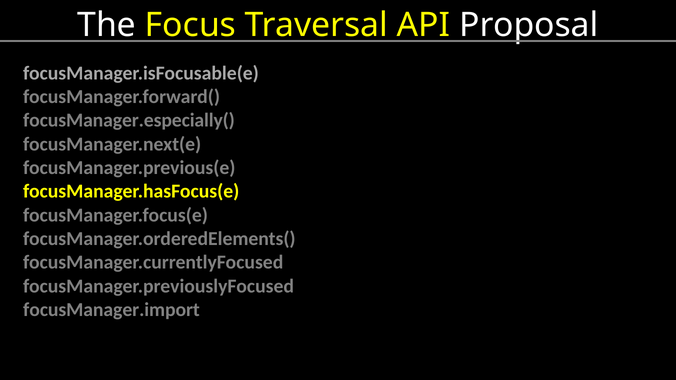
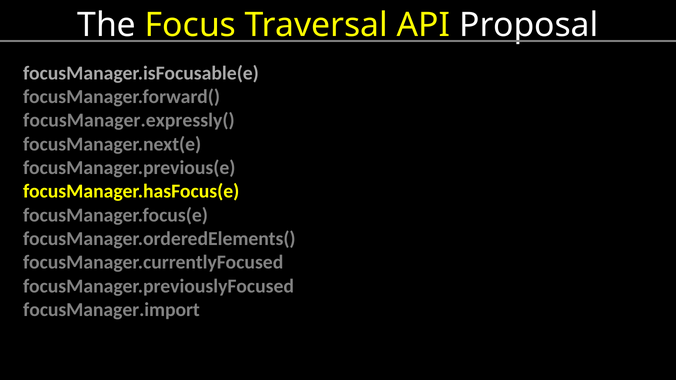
focusManager.especially(: focusManager.especially( -> focusManager.expressly(
